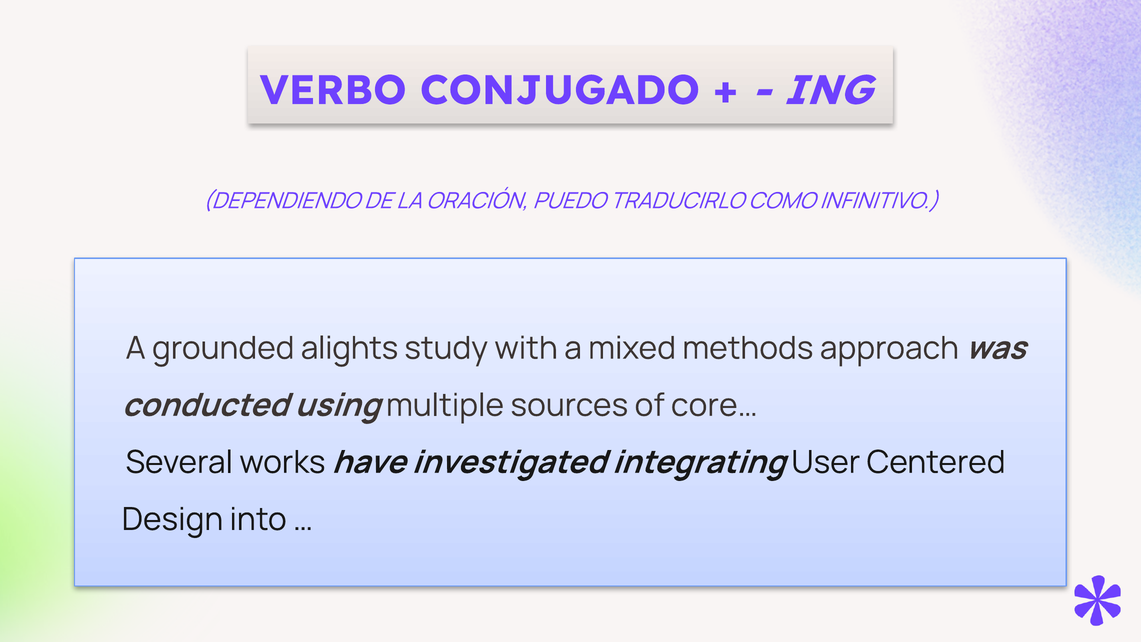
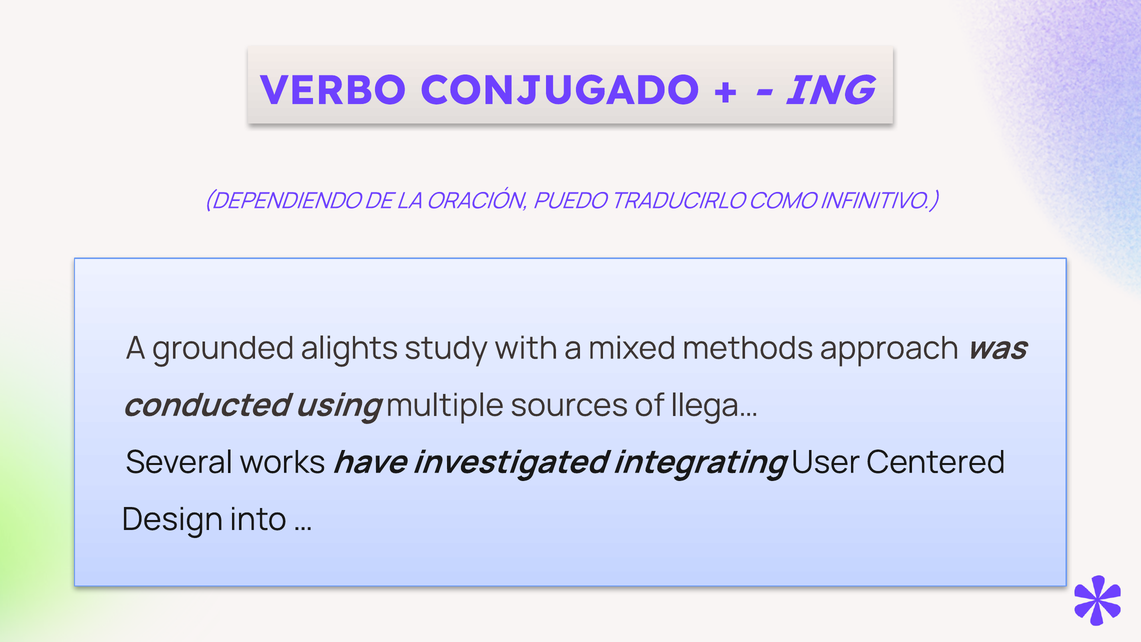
core…: core… -> llega…
